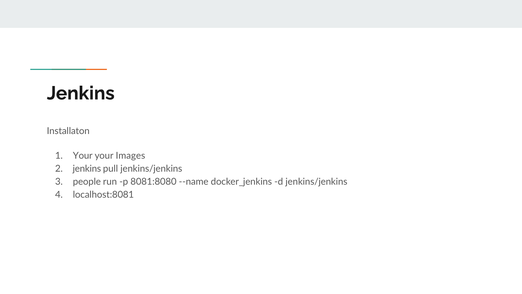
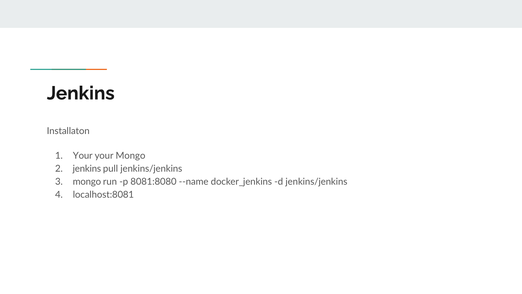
your Images: Images -> Mongo
people at (87, 181): people -> mongo
